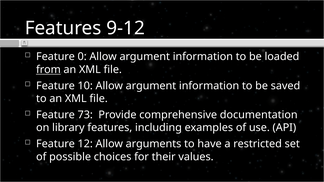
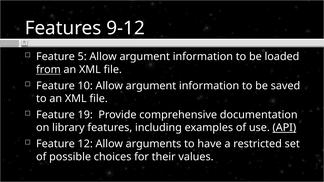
0: 0 -> 5
73: 73 -> 19
API underline: none -> present
